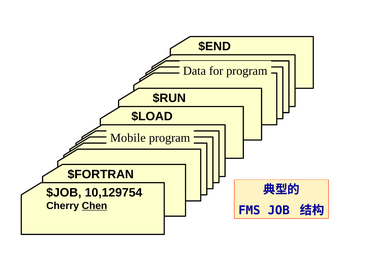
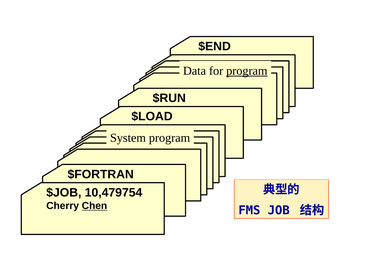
program at (247, 71) underline: none -> present
Mobile: Mobile -> System
10,129754: 10,129754 -> 10,479754
